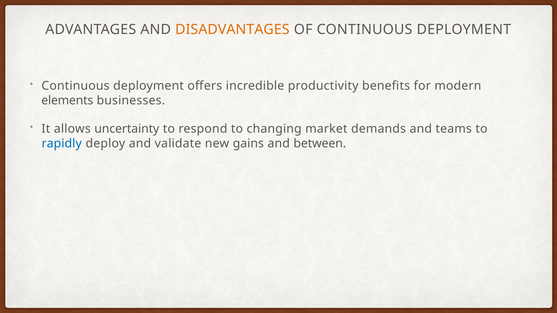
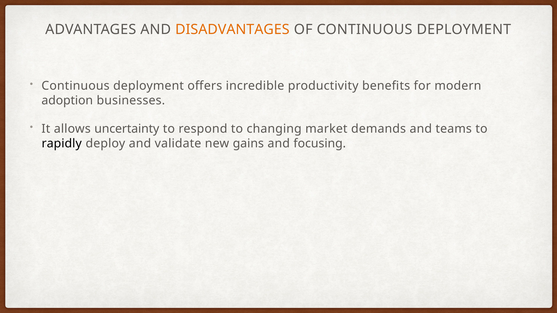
elements: elements -> adoption
rapidly colour: blue -> black
between: between -> focusing
